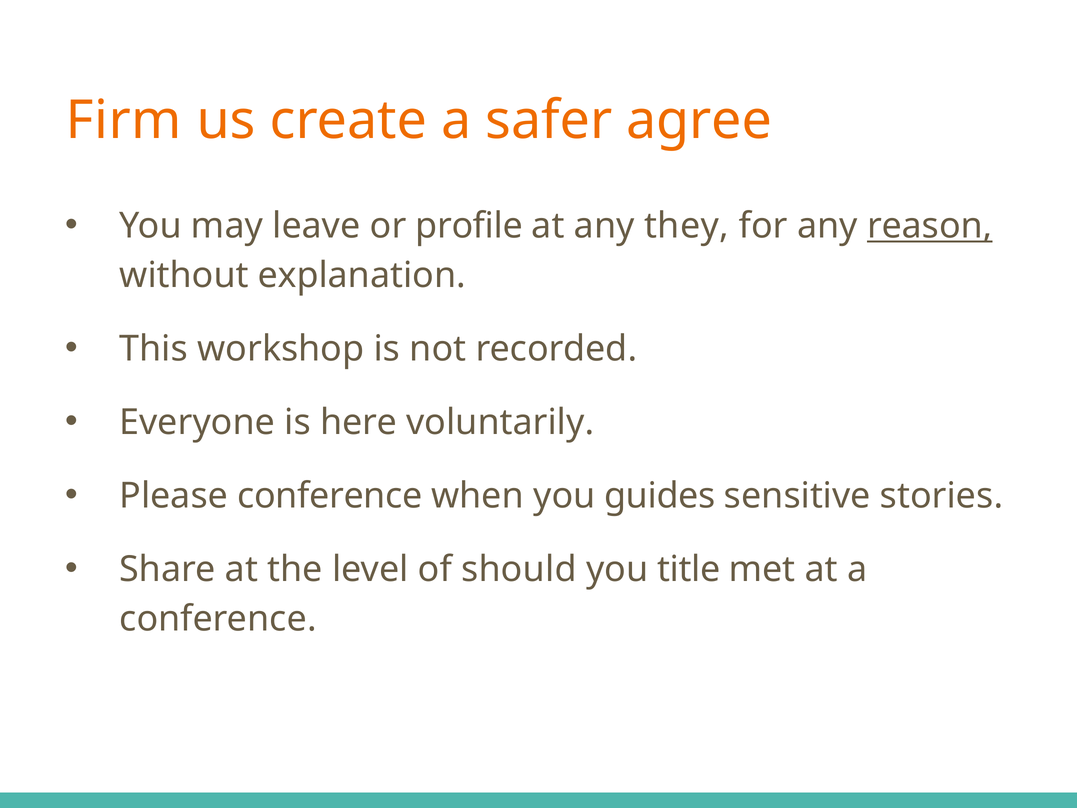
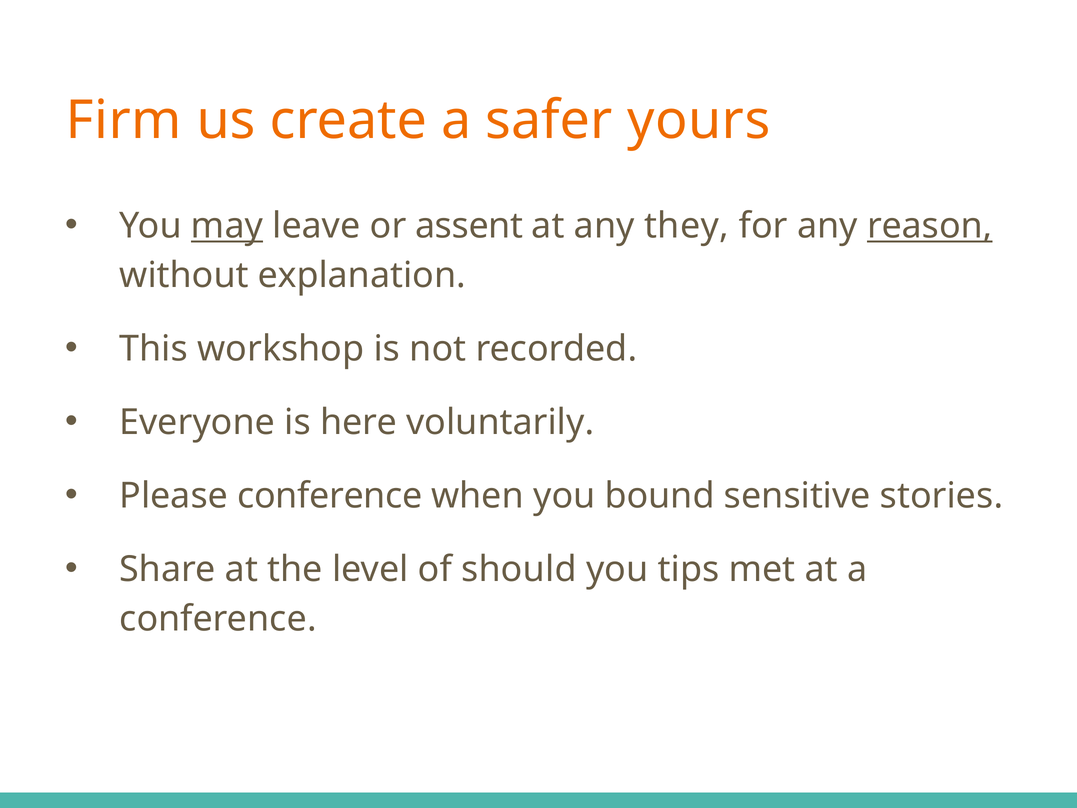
agree: agree -> yours
may underline: none -> present
profile: profile -> assent
guides: guides -> bound
title: title -> tips
